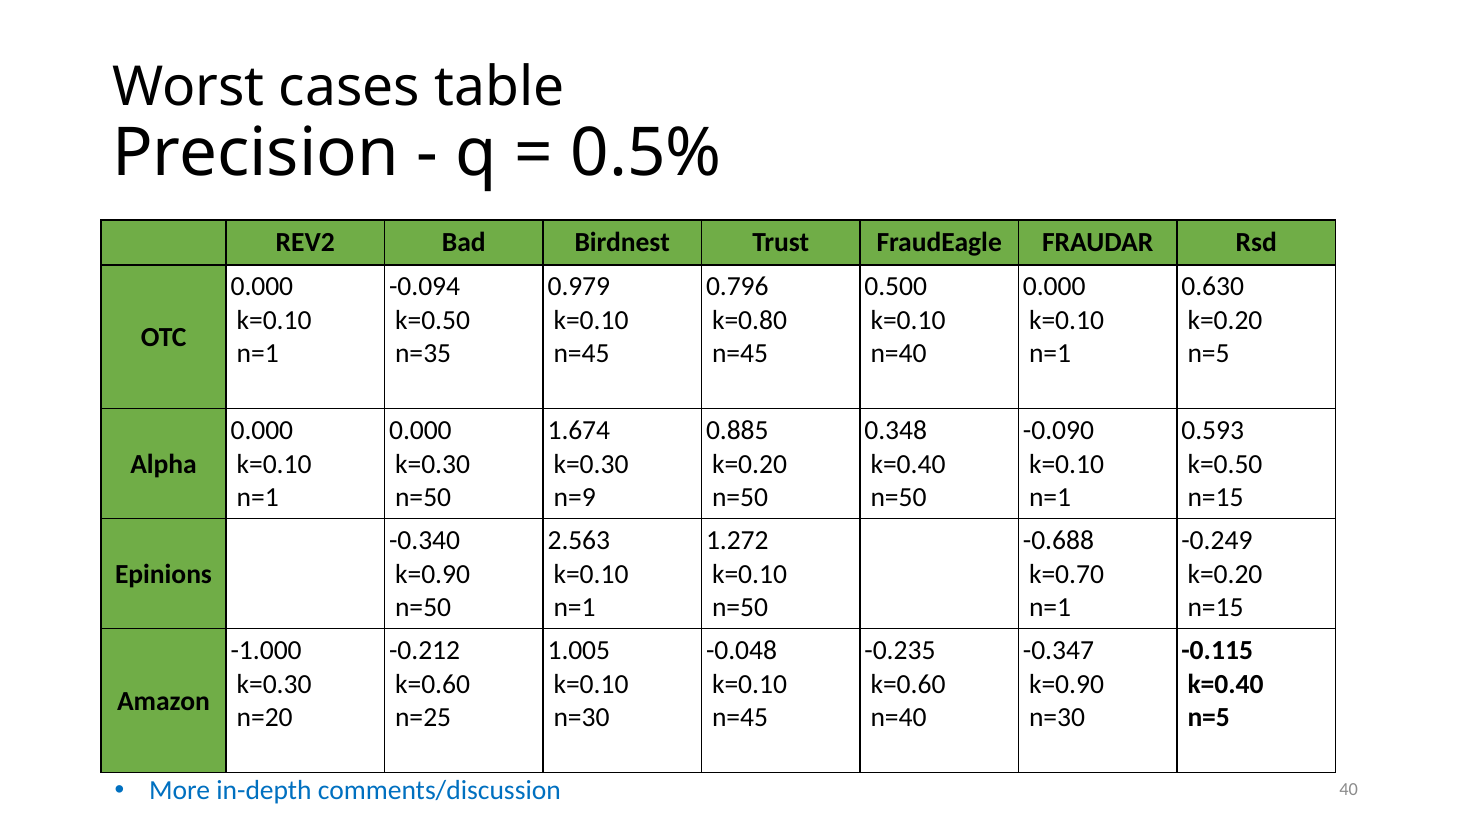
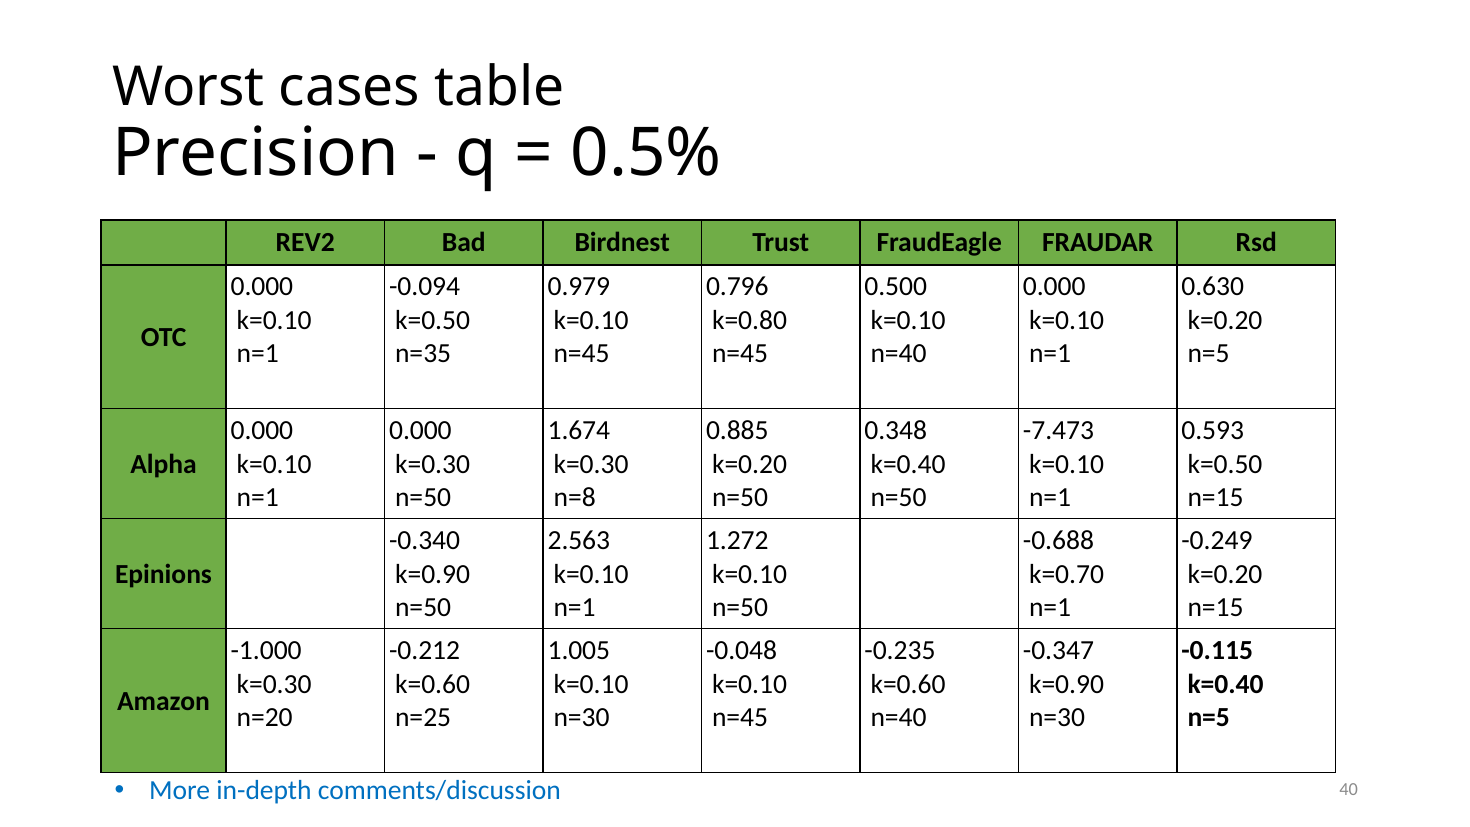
-0.090: -0.090 -> -7.473
n=9: n=9 -> n=8
